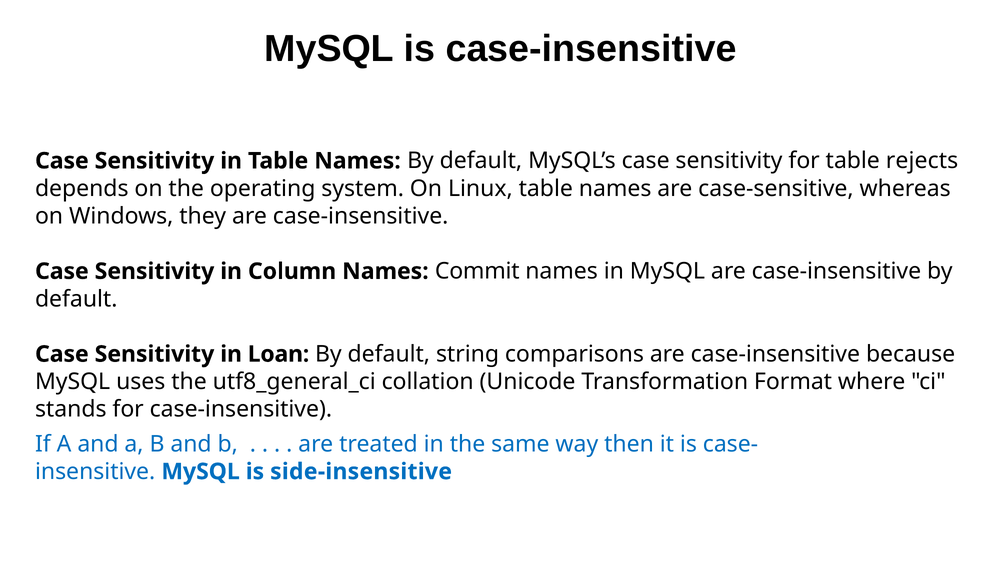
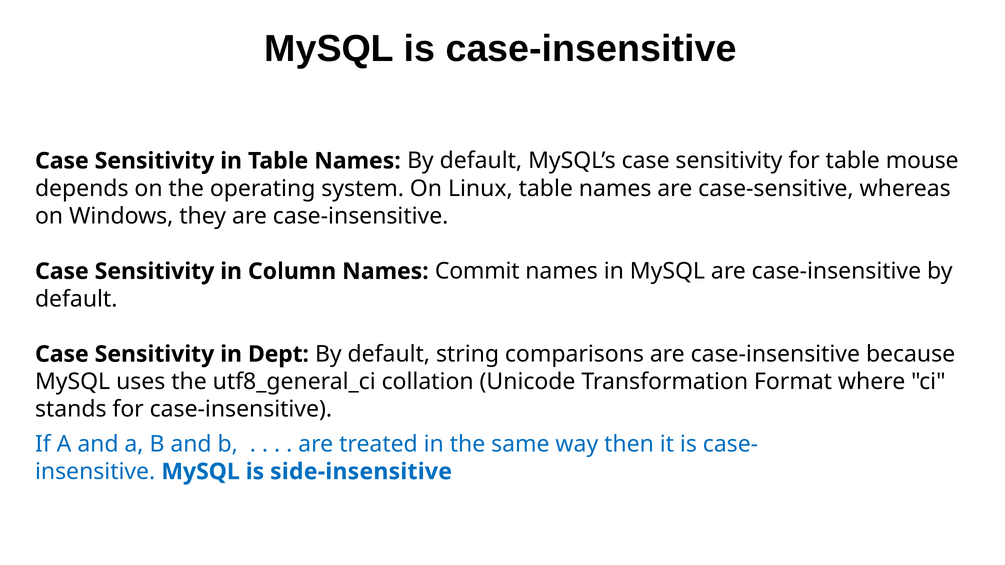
rejects: rejects -> mouse
Loan: Loan -> Dept
